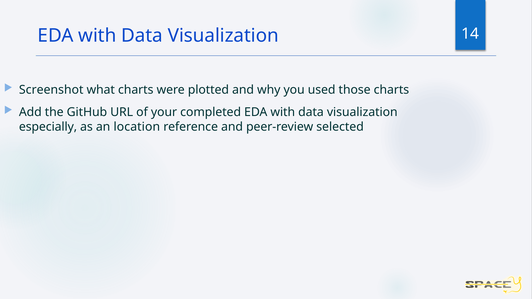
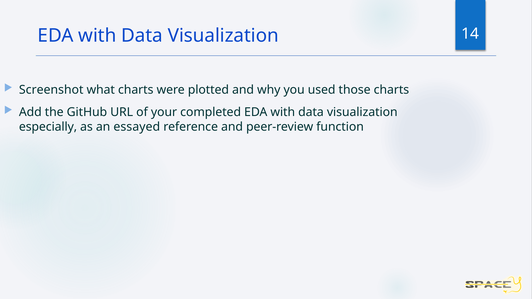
location: location -> essayed
selected: selected -> function
